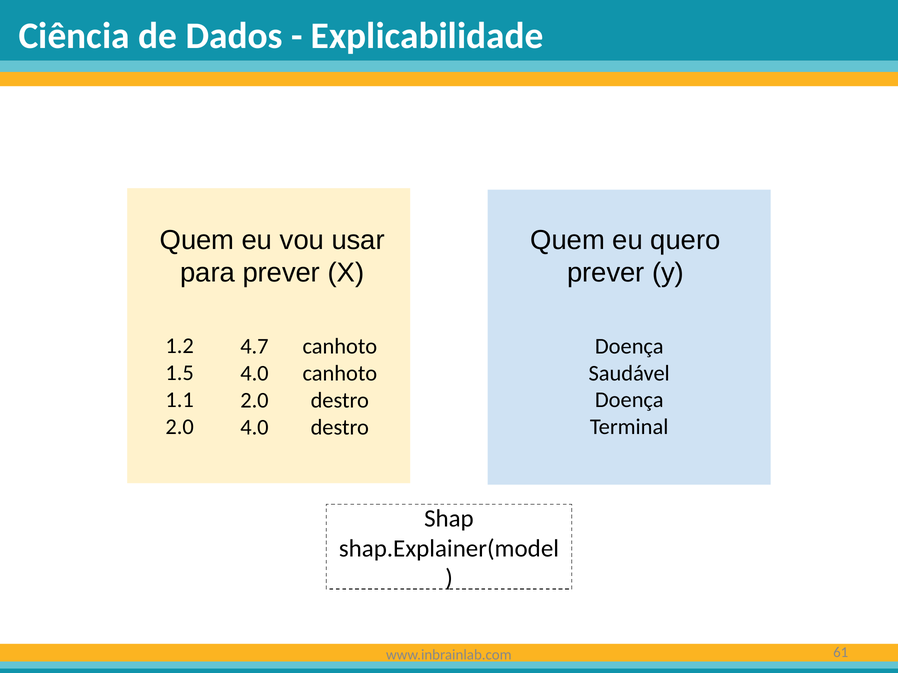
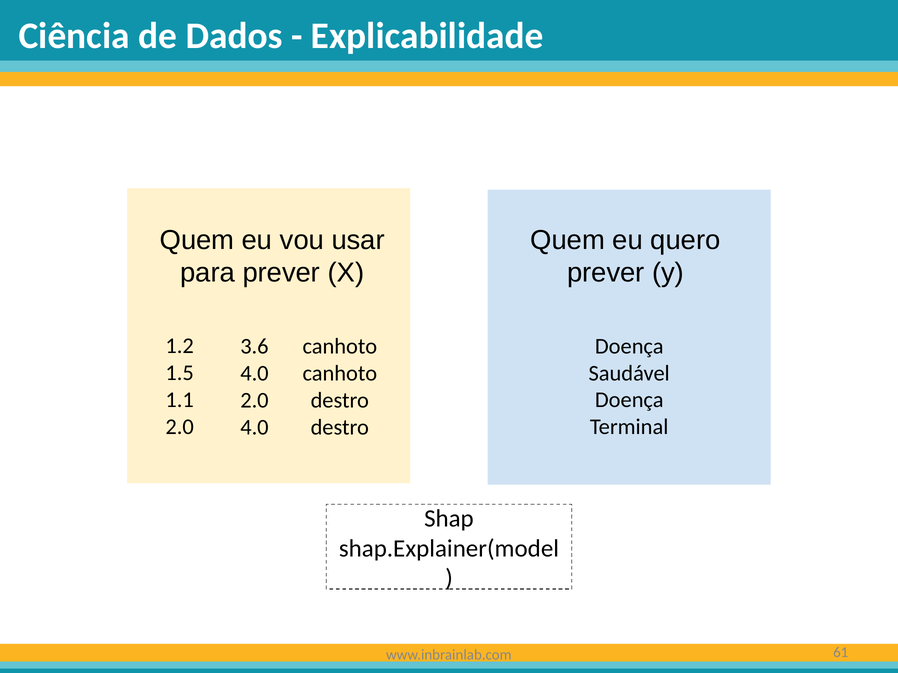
4.7: 4.7 -> 3.6
